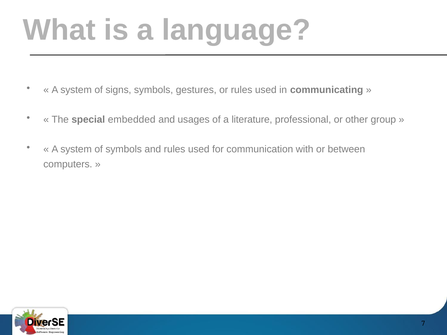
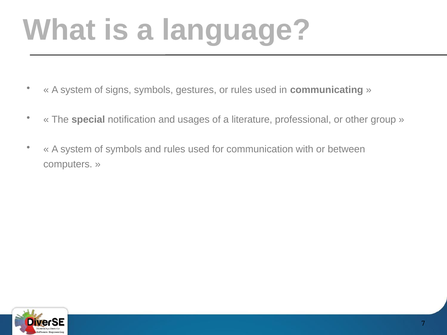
embedded: embedded -> notification
